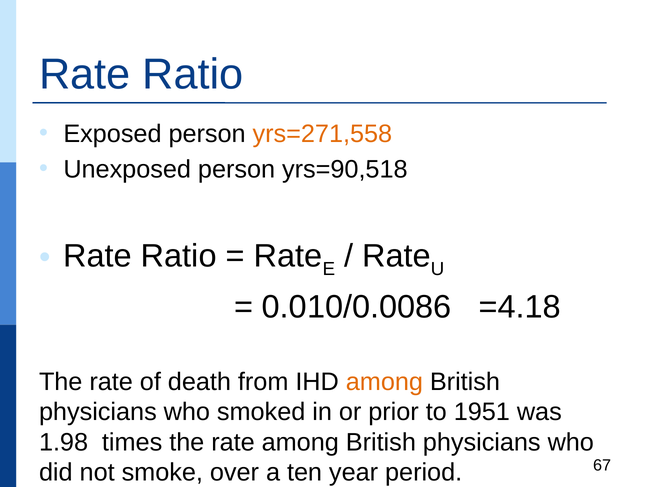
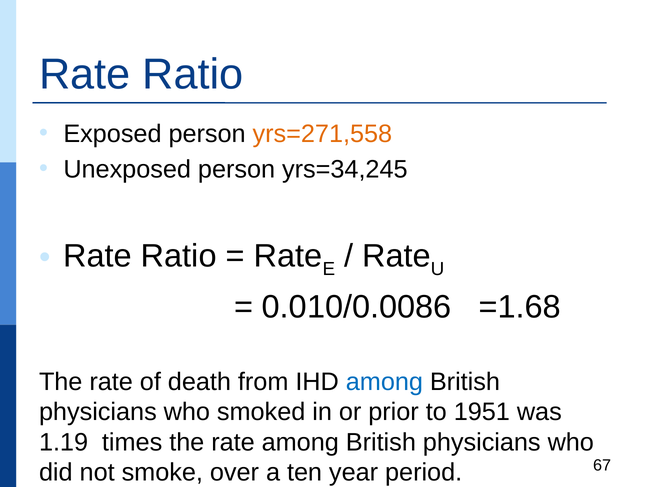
yrs=90,518: yrs=90,518 -> yrs=34,245
=4.18: =4.18 -> =1.68
among at (384, 382) colour: orange -> blue
1.98: 1.98 -> 1.19
